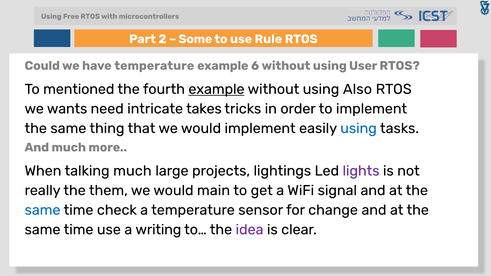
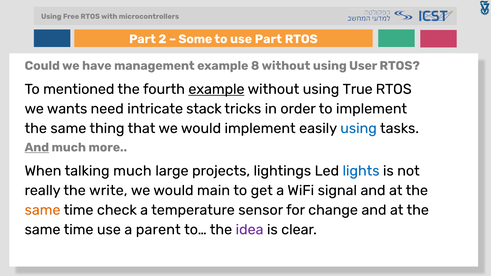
use Rule: Rule -> Part
have temperature: temperature -> management
6: 6 -> 8
Also: Also -> True
takes: takes -> stack
And at (37, 147) underline: none -> present
lights colour: purple -> blue
them: them -> write
same at (43, 210) colour: blue -> orange
writing: writing -> parent
